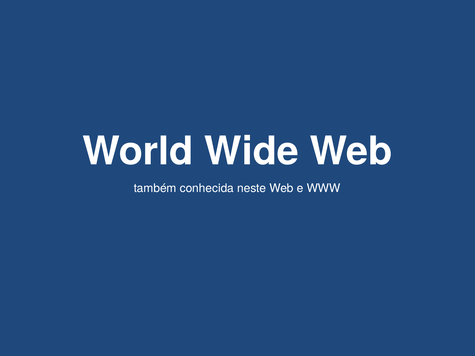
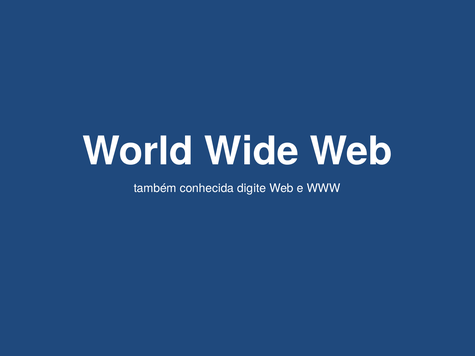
neste: neste -> digite
